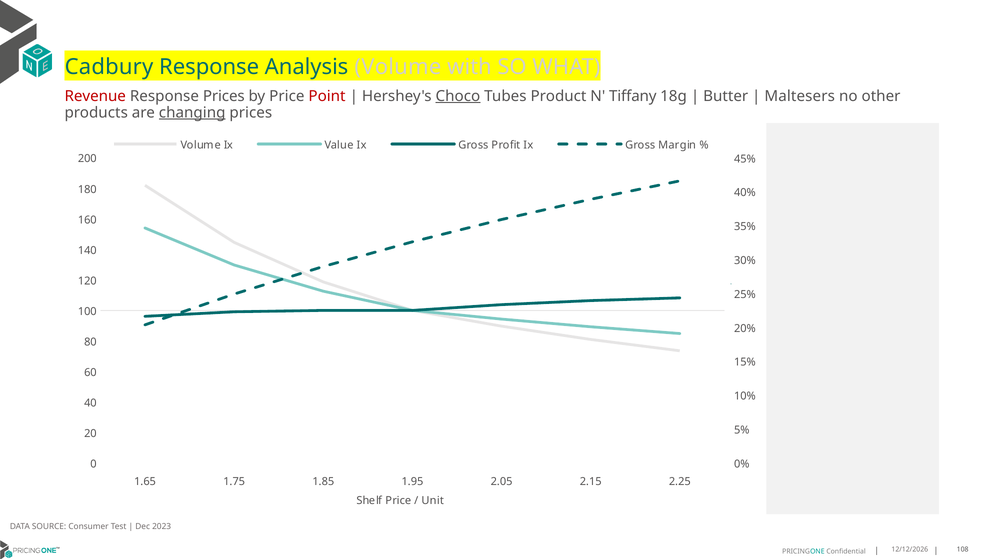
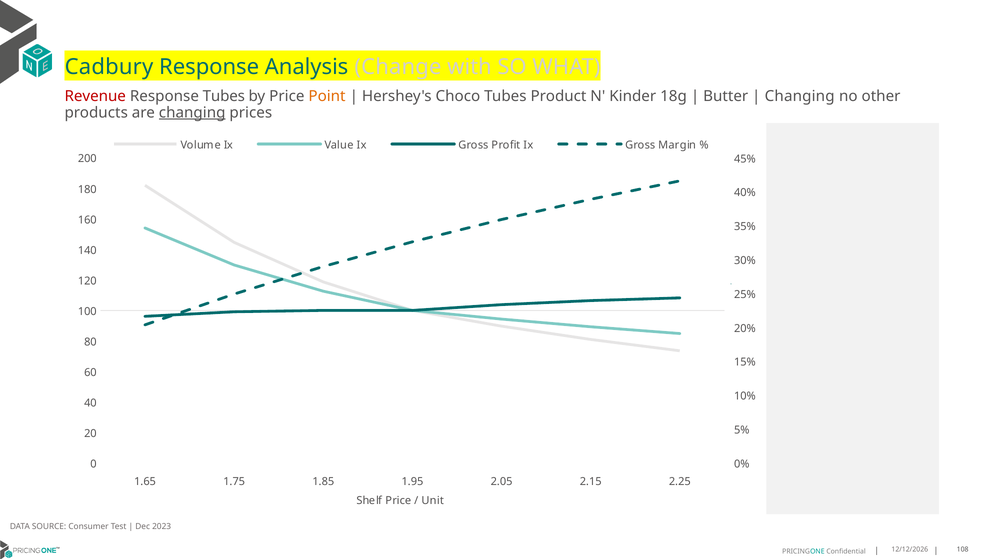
Analysis Volume: Volume -> Change
Response Prices: Prices -> Tubes
Point colour: red -> orange
Choco underline: present -> none
Tiffany: Tiffany -> Kinder
Maltesers at (800, 96): Maltesers -> Changing
